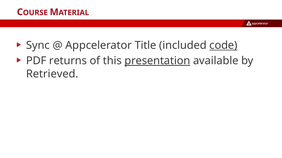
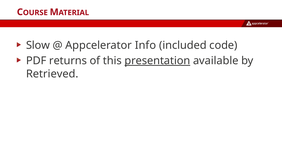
Sync: Sync -> Slow
Title: Title -> Info
code underline: present -> none
